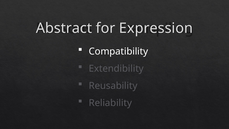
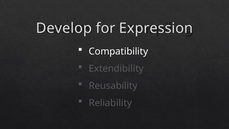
Abstract: Abstract -> Develop
